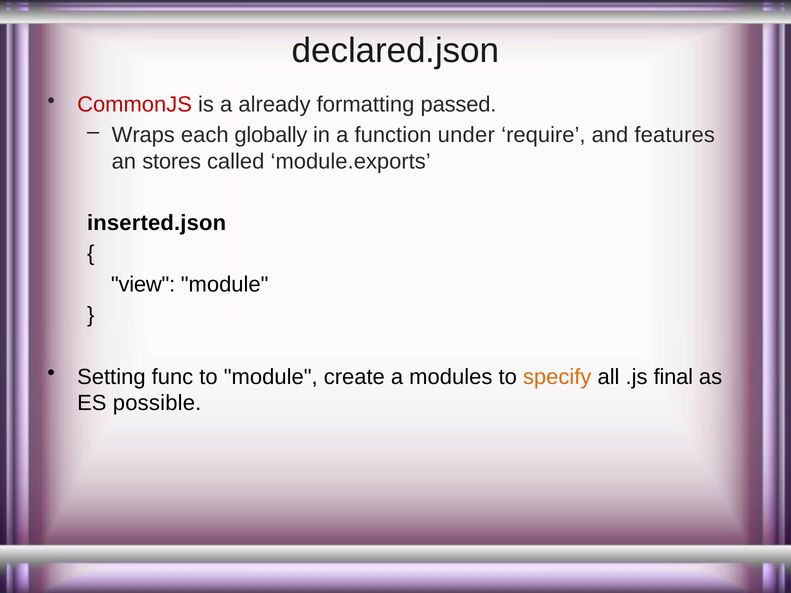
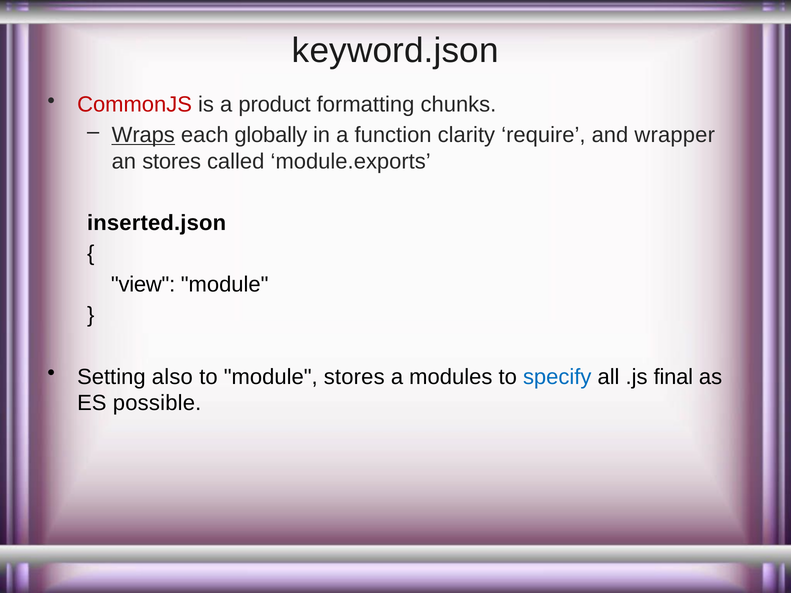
declared.json: declared.json -> keyword.json
already: already -> product
passed: passed -> chunks
Wraps underline: none -> present
under: under -> clarity
features: features -> wrapper
func: func -> also
module create: create -> stores
specify colour: orange -> blue
